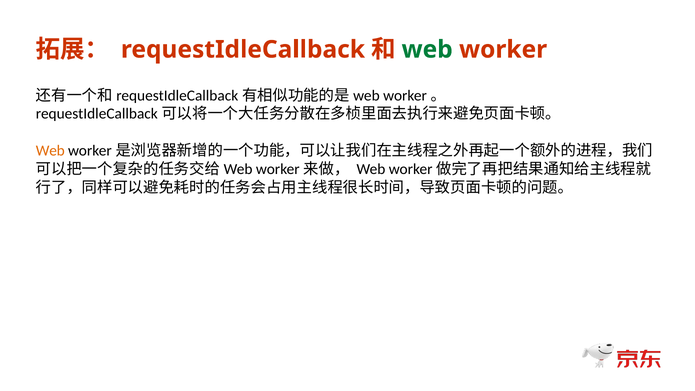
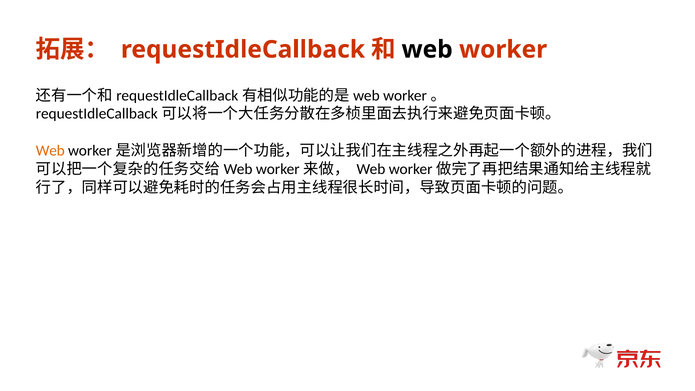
web at (427, 50) colour: green -> black
